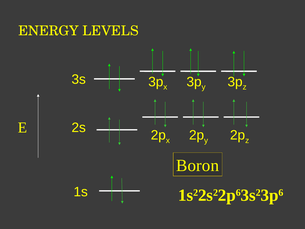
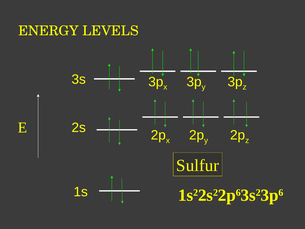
Boron: Boron -> Sulfur
